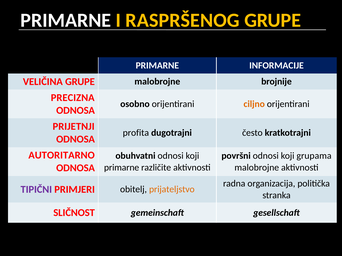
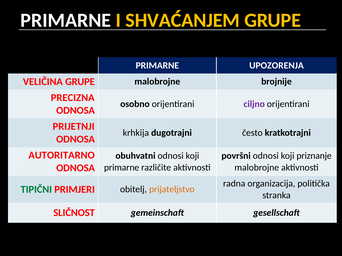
RASPRŠENOG: RASPRŠENOG -> SHVAĆANJEM
INFORMACIJE: INFORMACIJE -> UPOZORENJA
ciljno colour: orange -> purple
profita: profita -> krhkija
grupama: grupama -> priznanje
TIPIČNI colour: purple -> green
